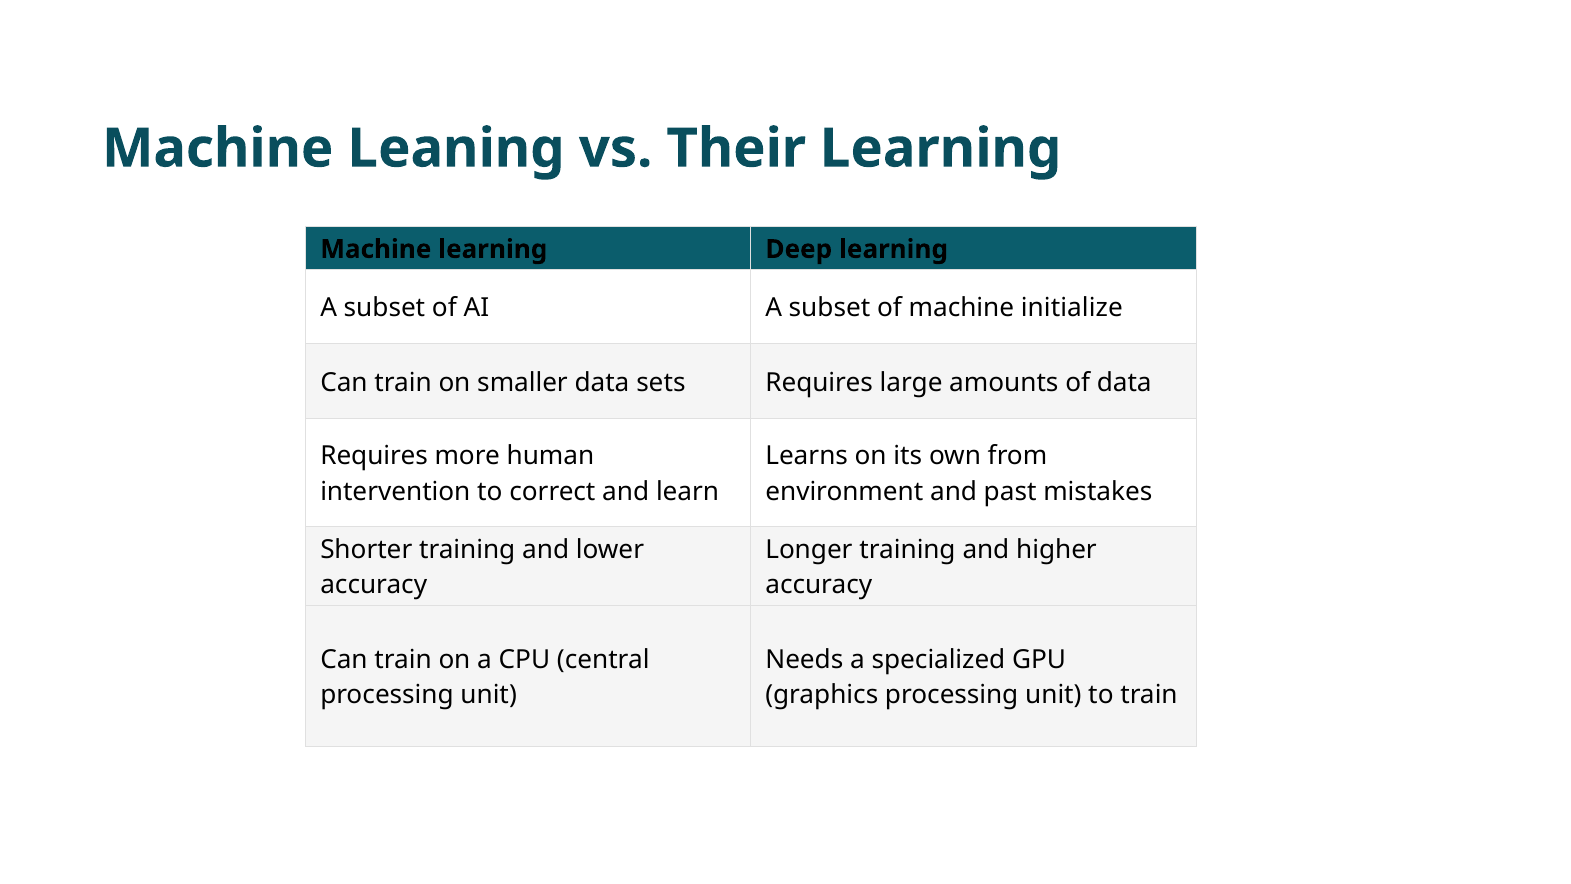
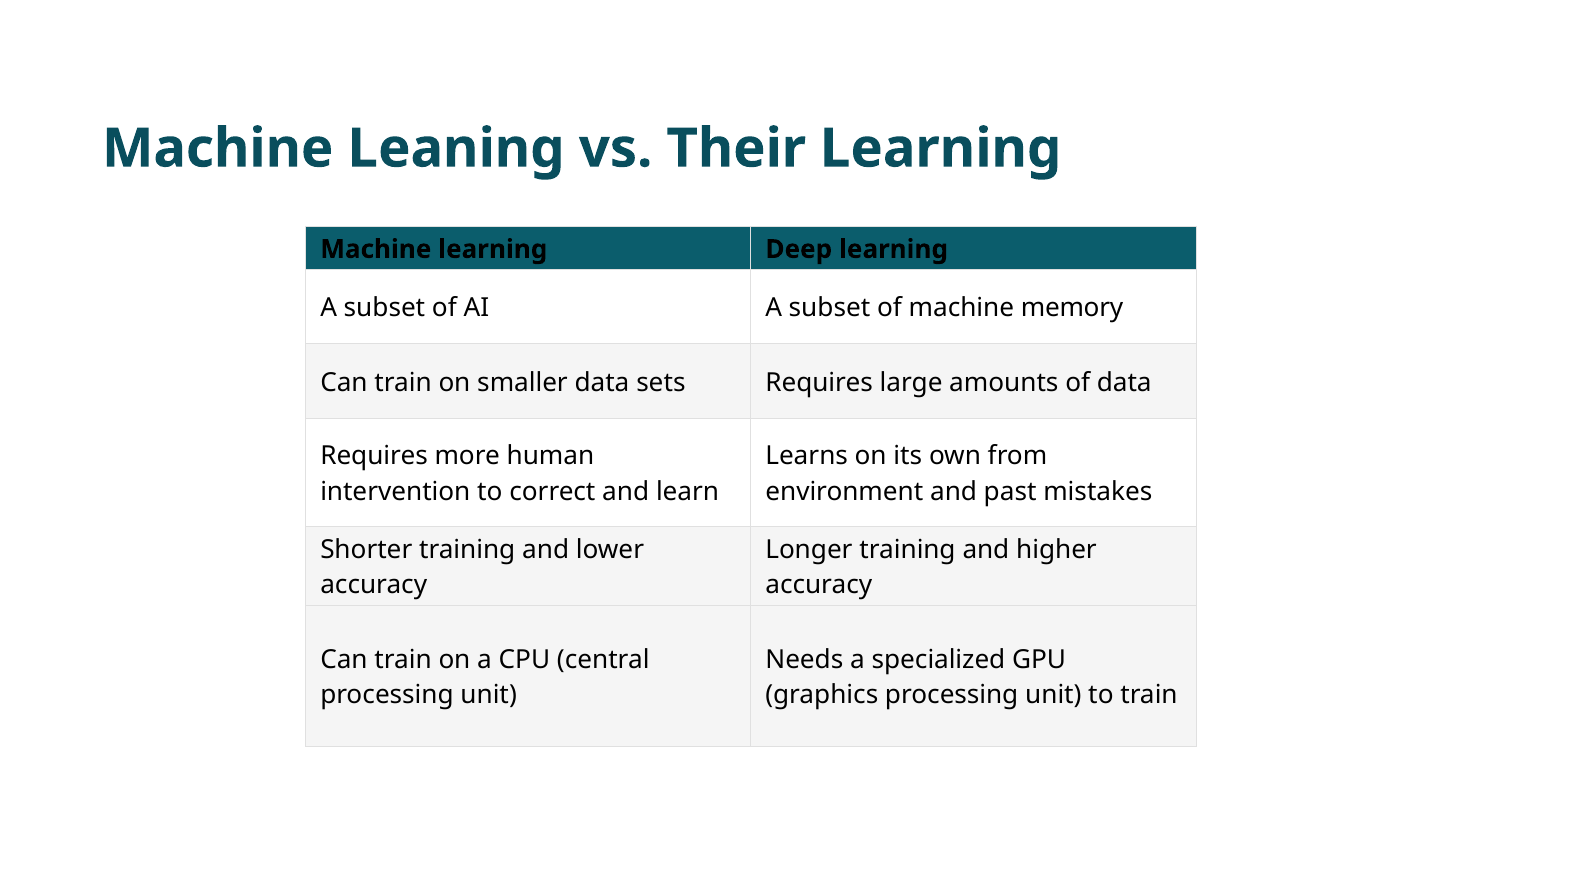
initialize: initialize -> memory
